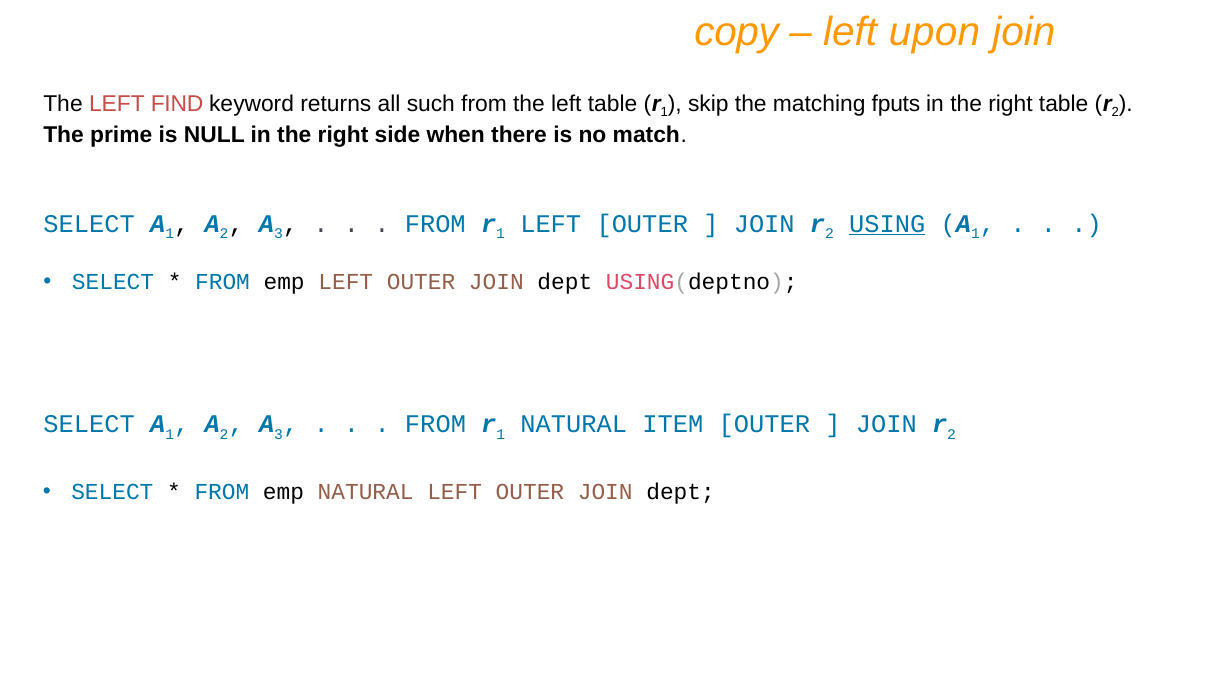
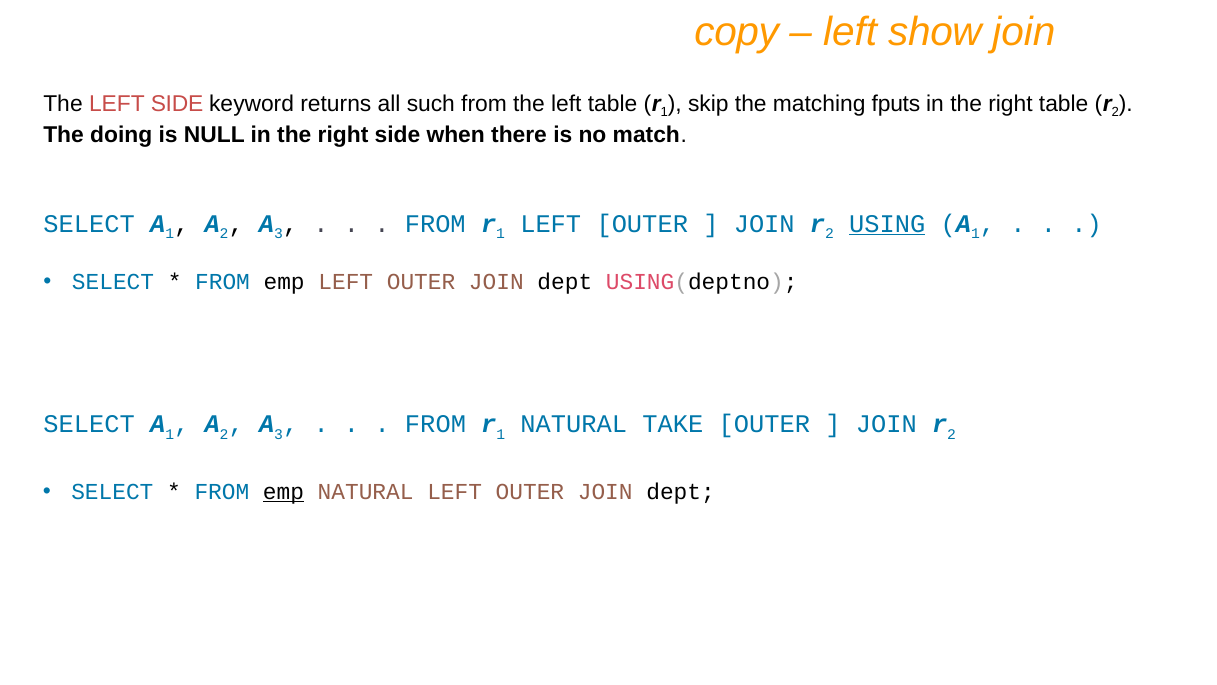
upon: upon -> show
LEFT FIND: FIND -> SIDE
prime: prime -> doing
ITEM: ITEM -> TAKE
emp at (284, 491) underline: none -> present
